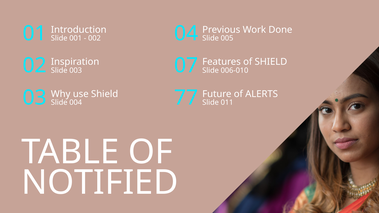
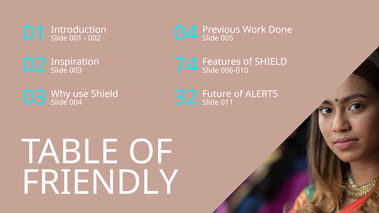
07: 07 -> 74
77: 77 -> 32
NOTIFIED: NOTIFIED -> FRIENDLY
